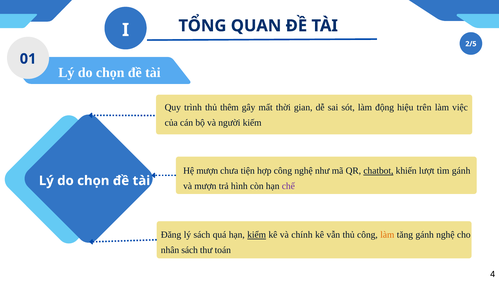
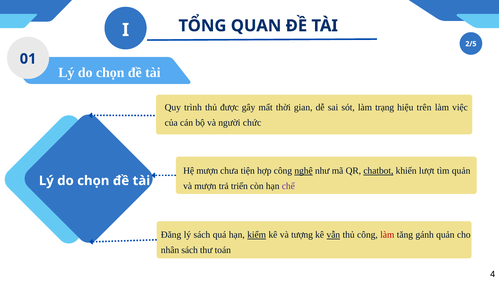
thêm: thêm -> được
động: động -> trạng
kiếm: kiếm -> chức
nghệ at (304, 171) underline: none -> present
tìm gánh: gánh -> quản
hình: hình -> triển
chính: chính -> tượng
vẫn underline: none -> present
làm at (387, 235) colour: orange -> red
gánh nghệ: nghệ -> quản
